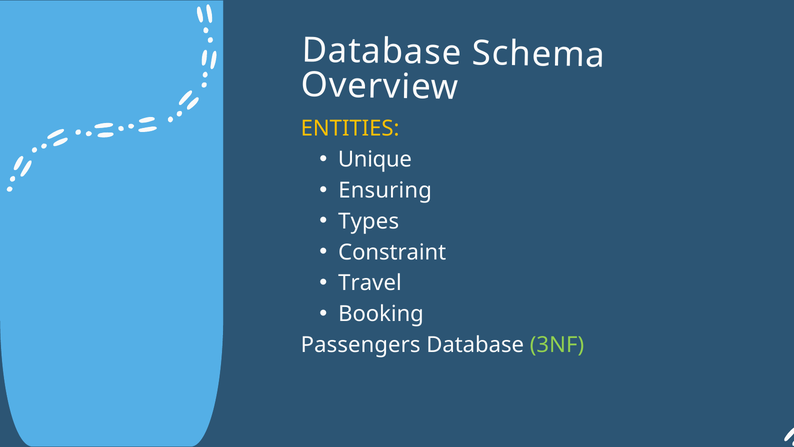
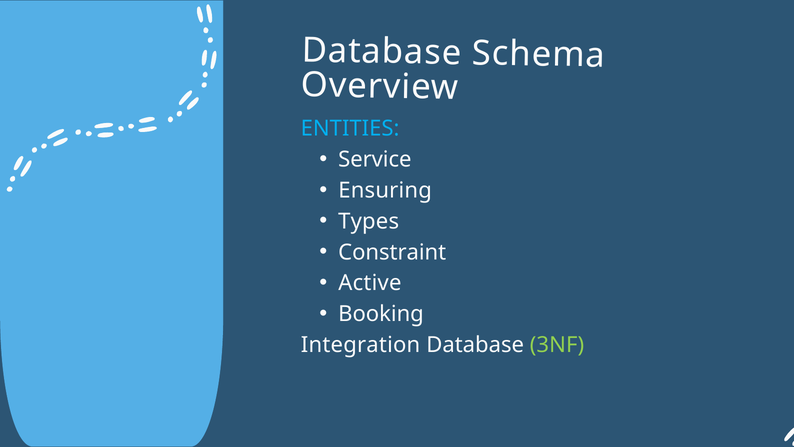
ENTITIES colour: yellow -> light blue
Unique: Unique -> Service
Travel: Travel -> Active
Passengers: Passengers -> Integration
